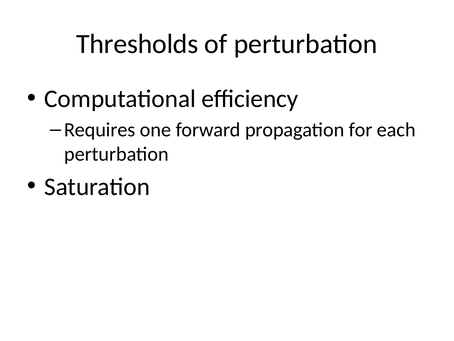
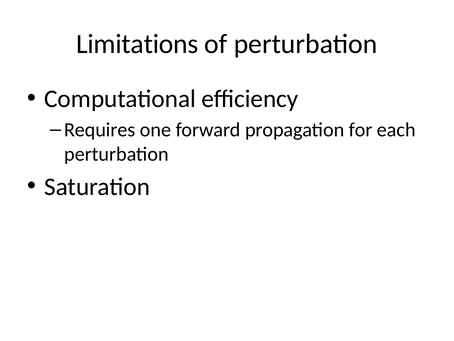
Thresholds: Thresholds -> Limitations
